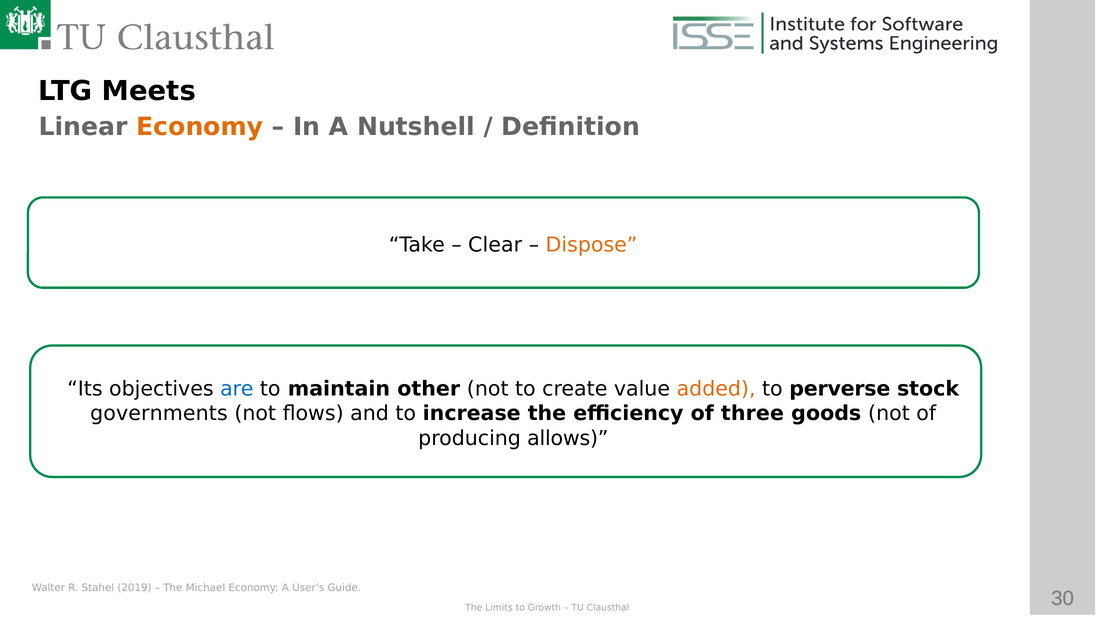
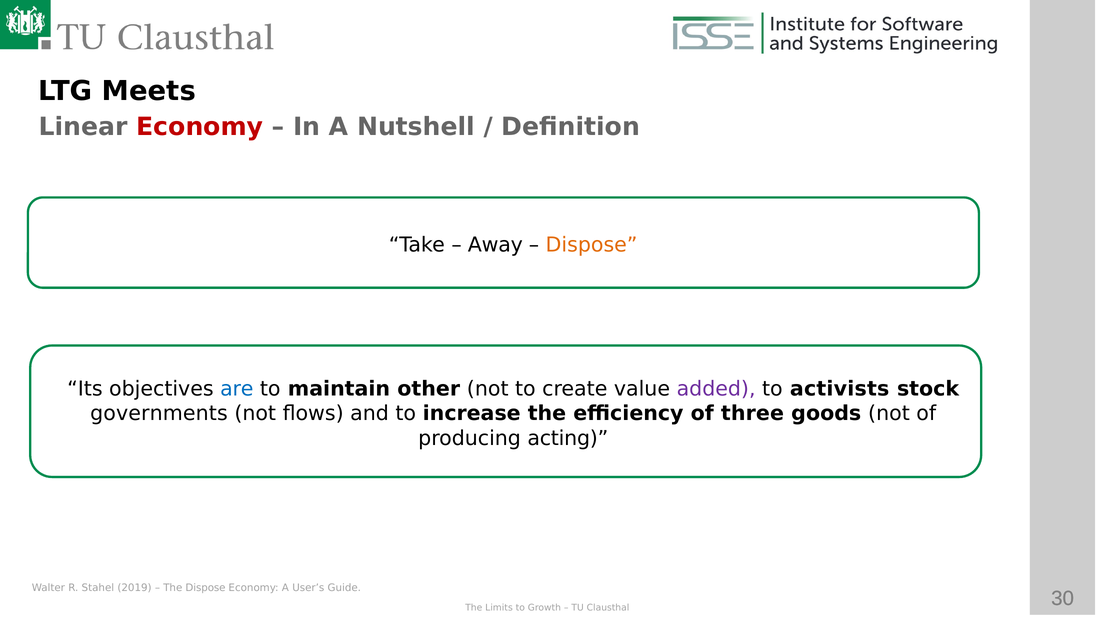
Economy at (200, 127) colour: orange -> red
Clear: Clear -> Away
added colour: orange -> purple
perverse: perverse -> activists
allows: allows -> acting
The Michael: Michael -> Dispose
